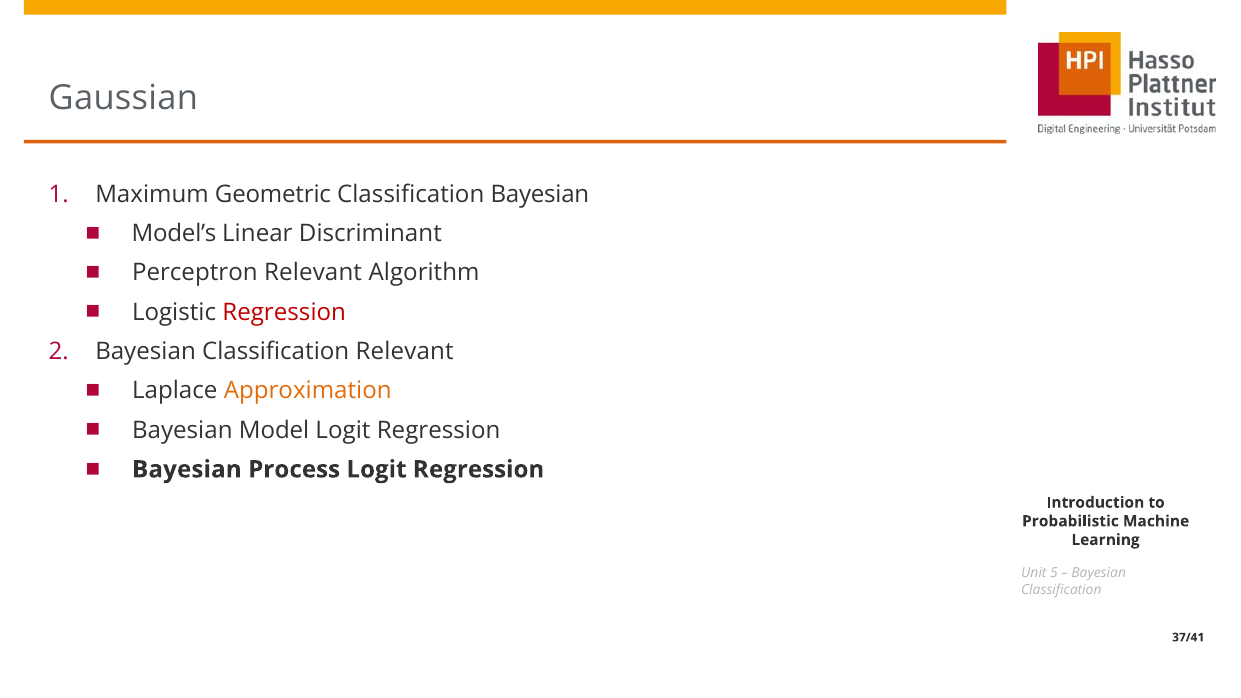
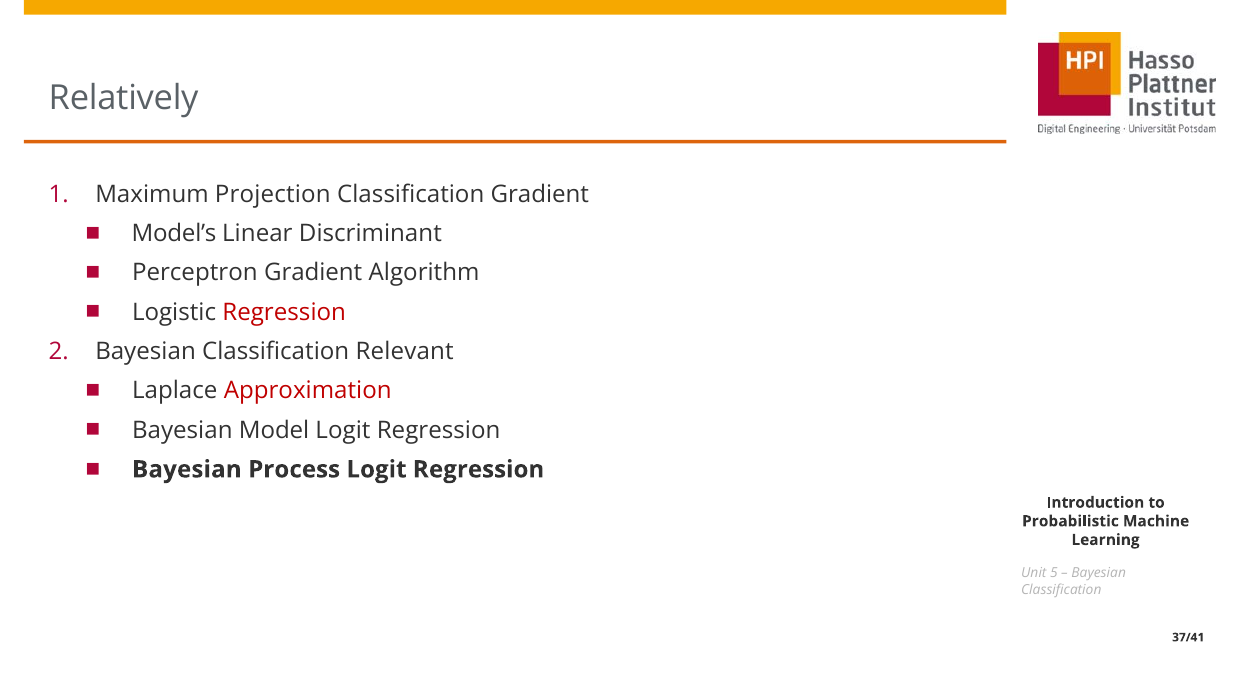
Gaussian: Gaussian -> Relatively
Geometric: Geometric -> Projection
Classification Bayesian: Bayesian -> Gradient
Perceptron Relevant: Relevant -> Gradient
Approximation colour: orange -> red
